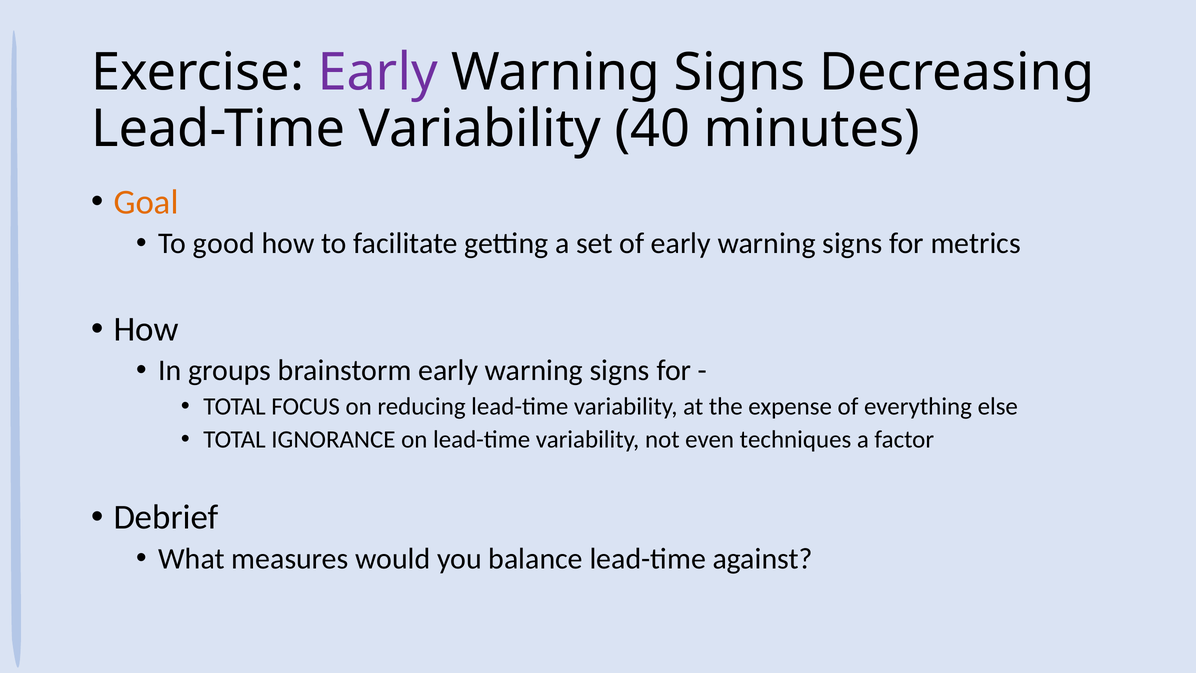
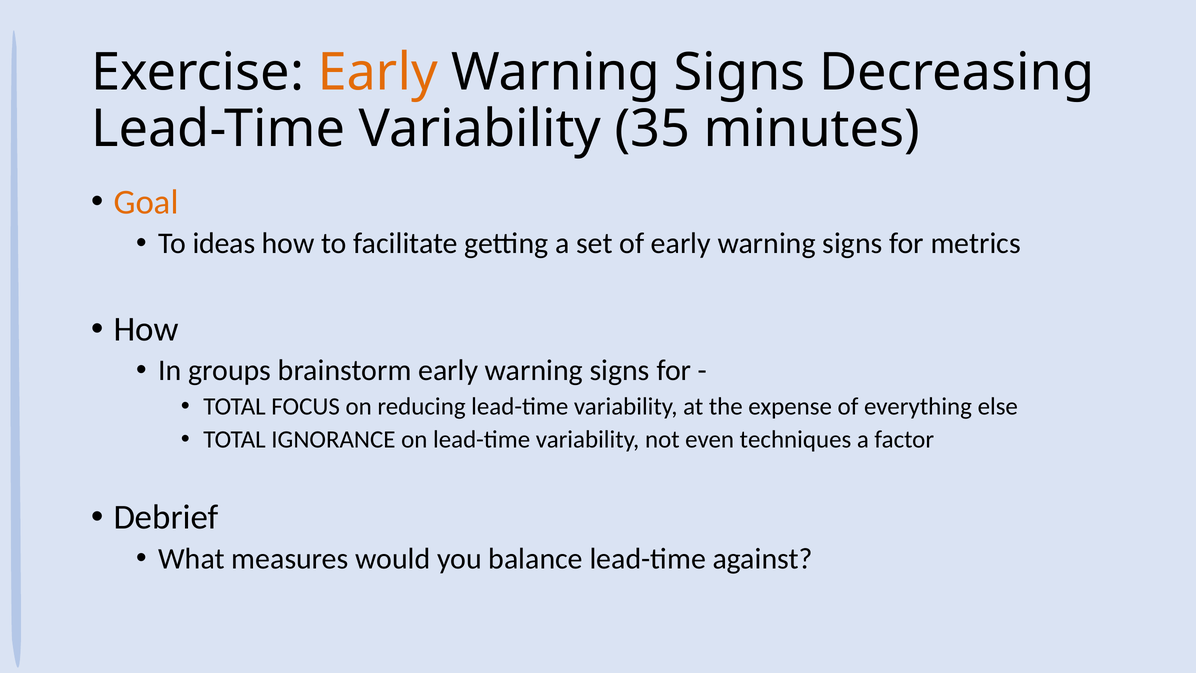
Early at (378, 72) colour: purple -> orange
40: 40 -> 35
good: good -> ideas
